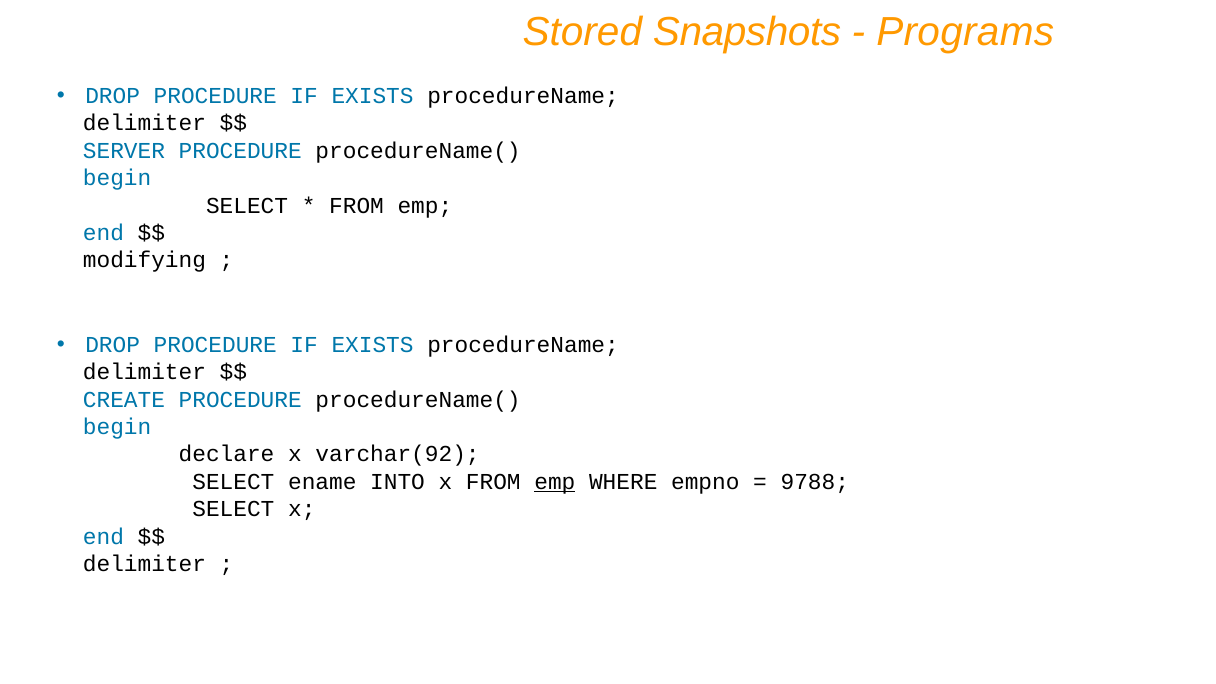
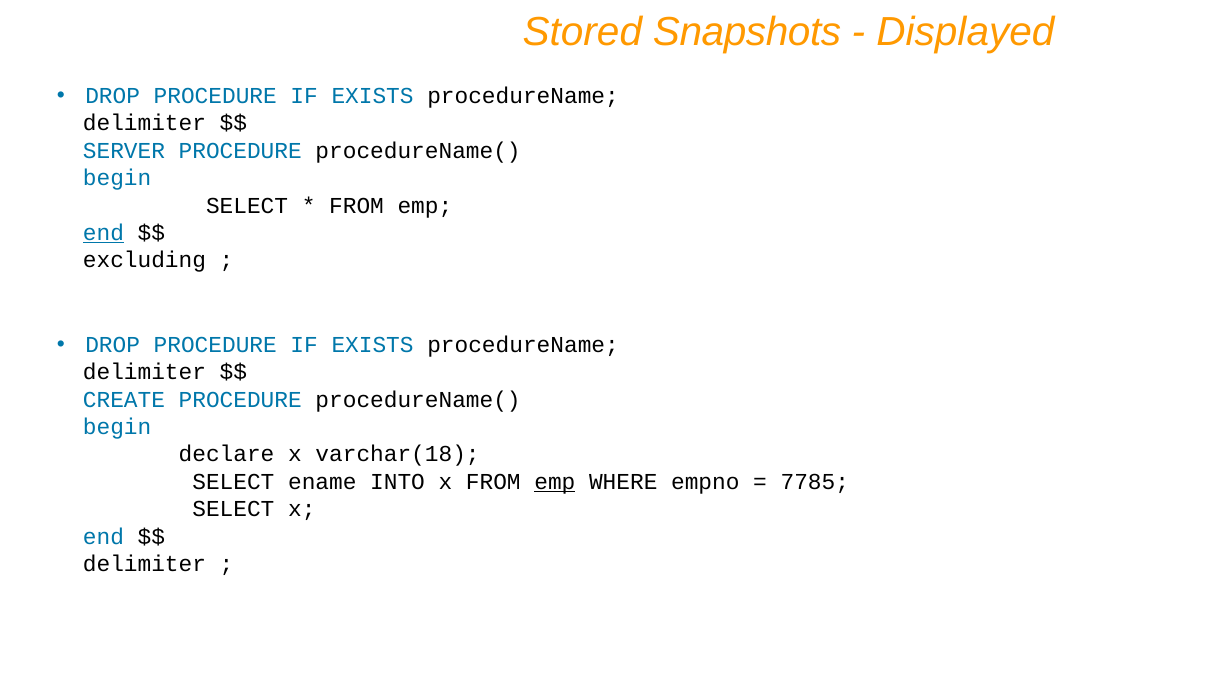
Programs: Programs -> Displayed
end at (103, 233) underline: none -> present
modifying: modifying -> excluding
varchar(92: varchar(92 -> varchar(18
9788: 9788 -> 7785
